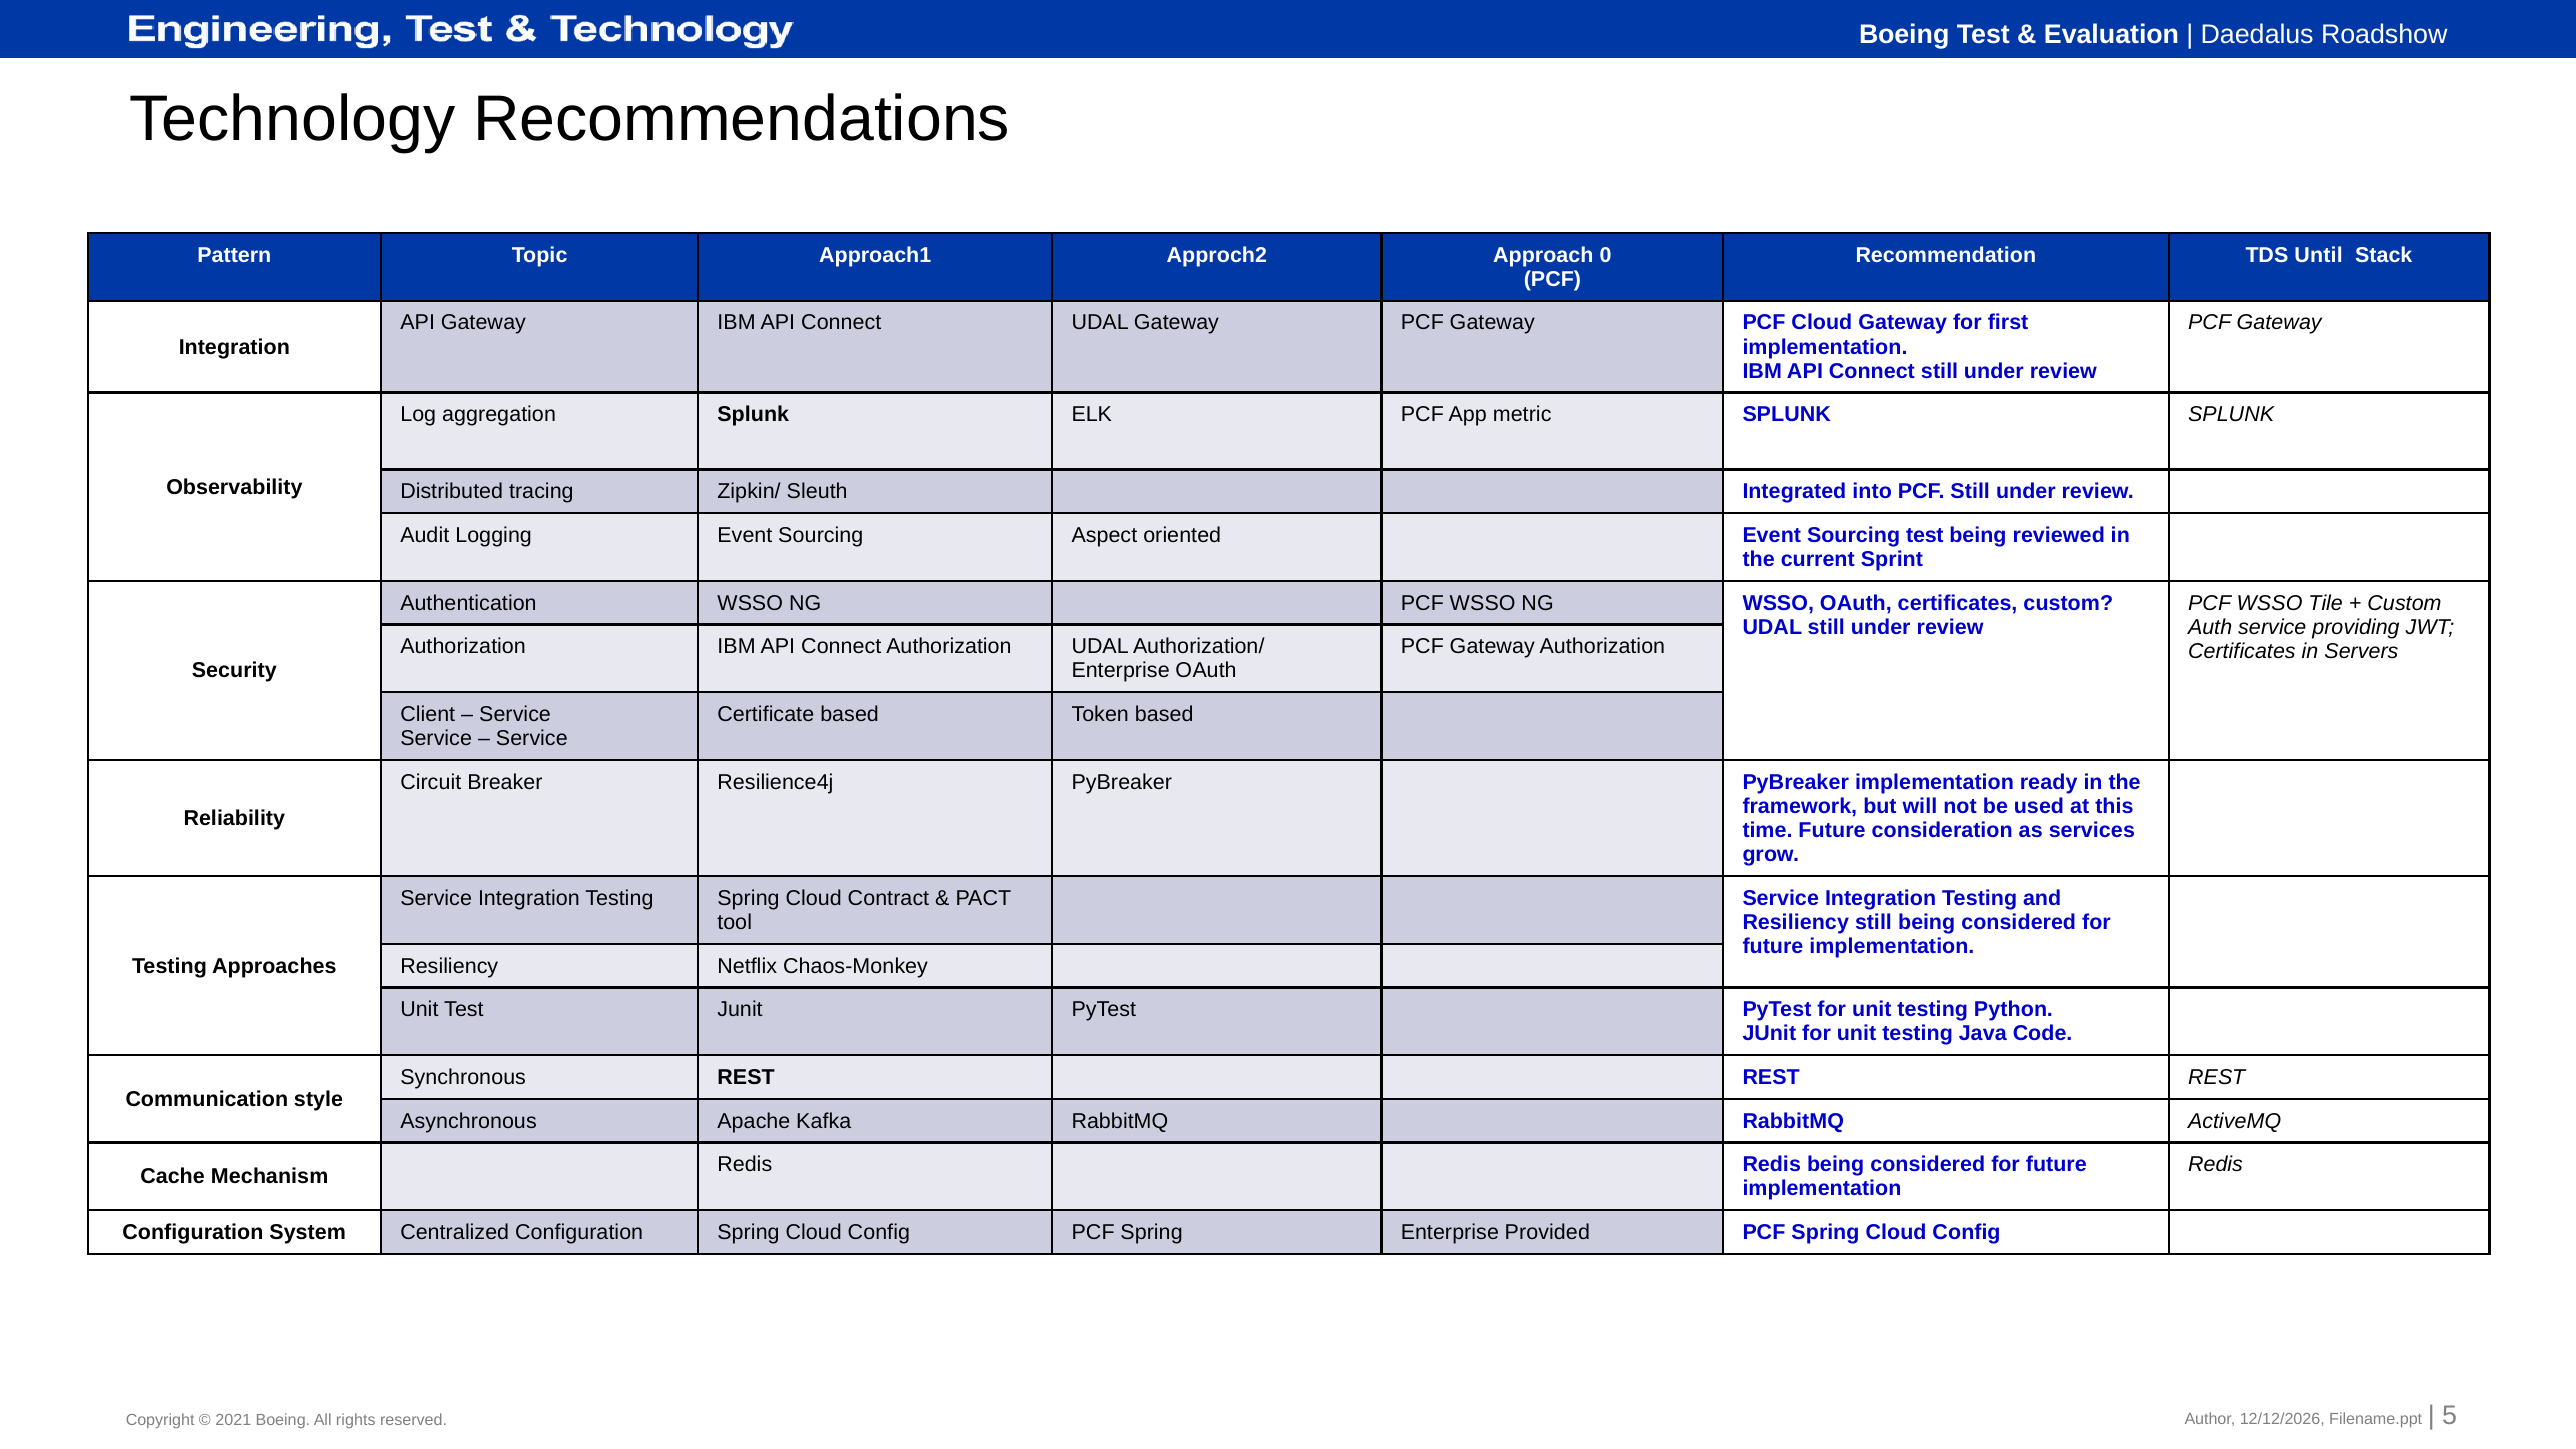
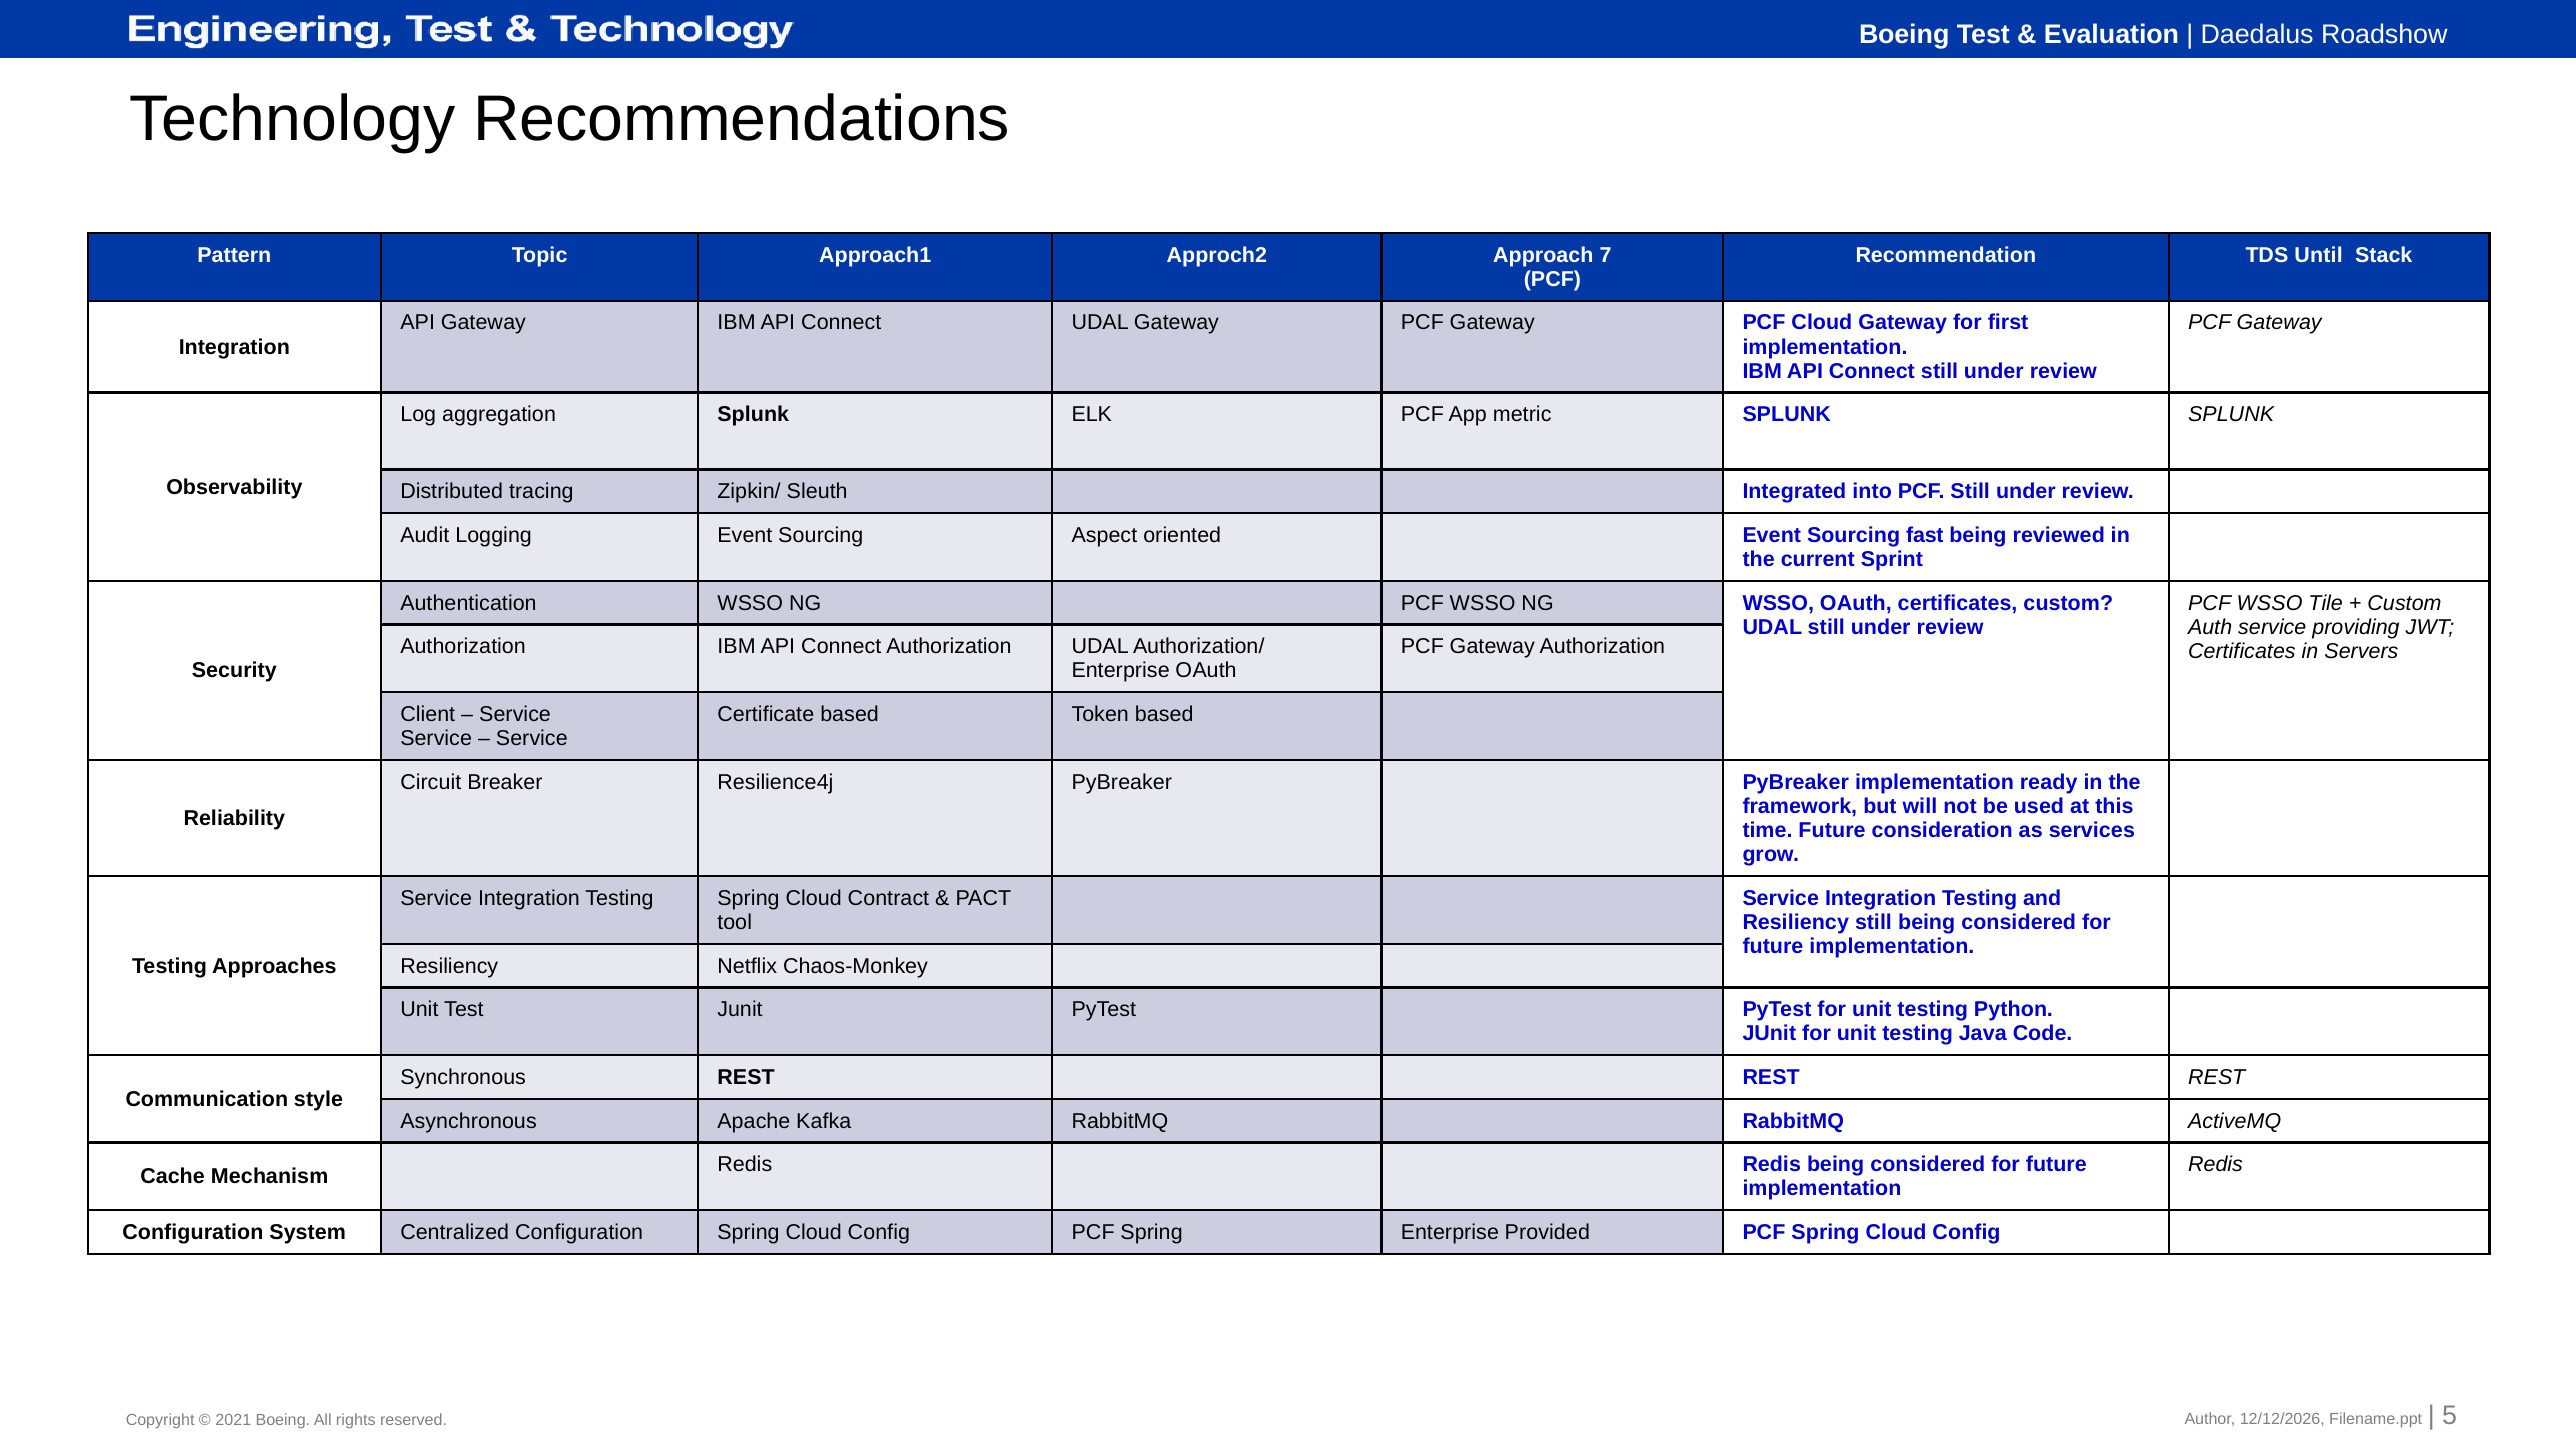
0: 0 -> 7
Sourcing test: test -> fast
